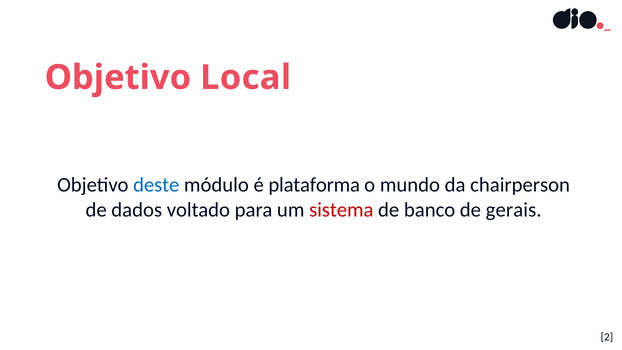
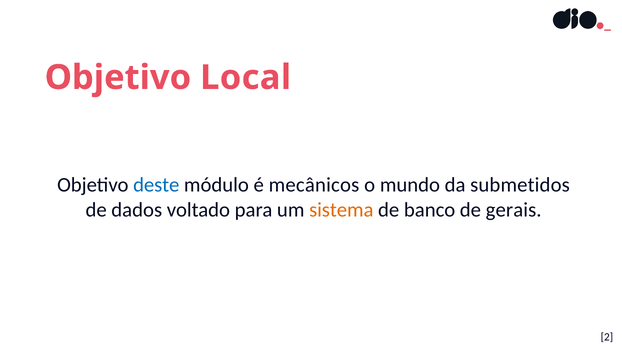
plataforma: plataforma -> mecânicos
chairperson: chairperson -> submetidos
sistema colour: red -> orange
